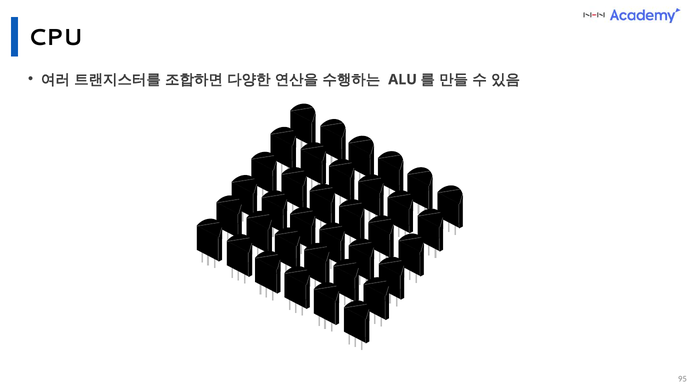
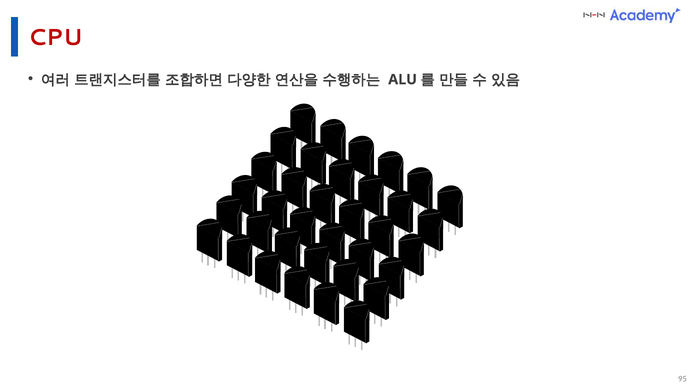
CPU colour: black -> red
